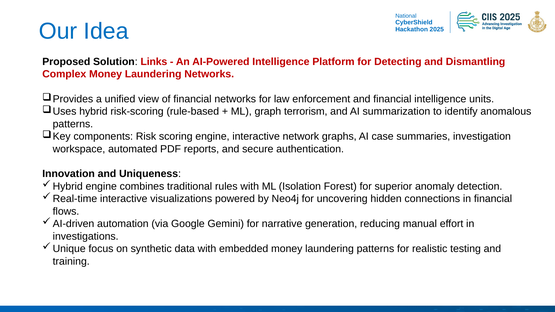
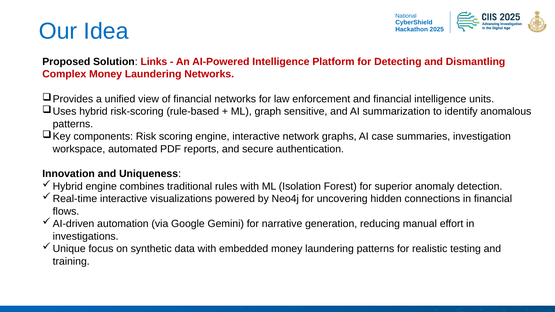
terrorism: terrorism -> sensitive
